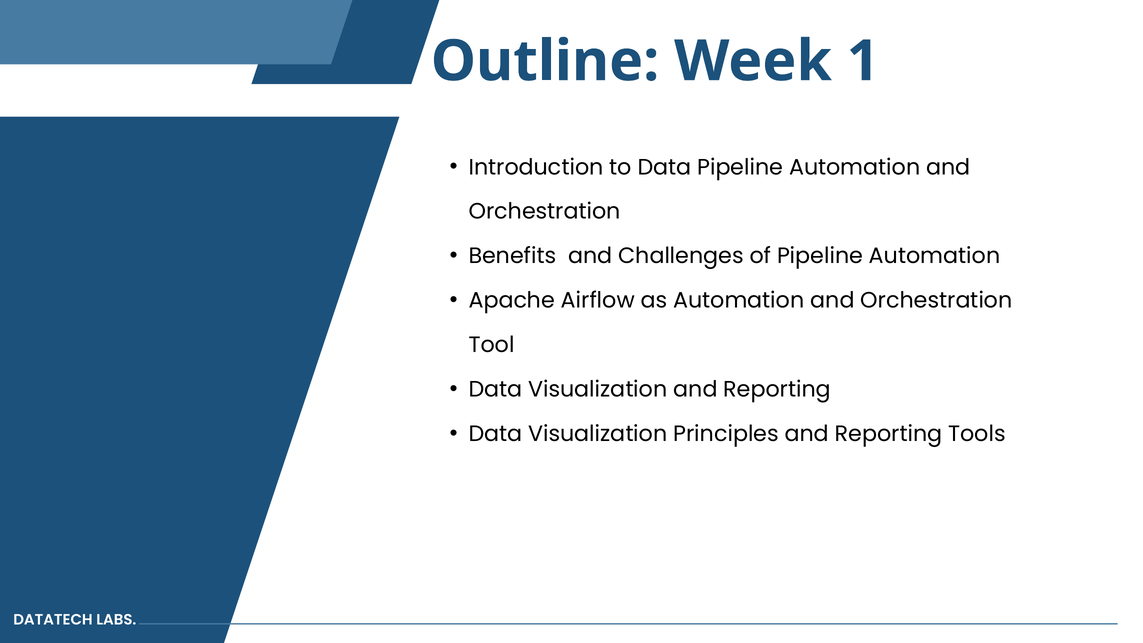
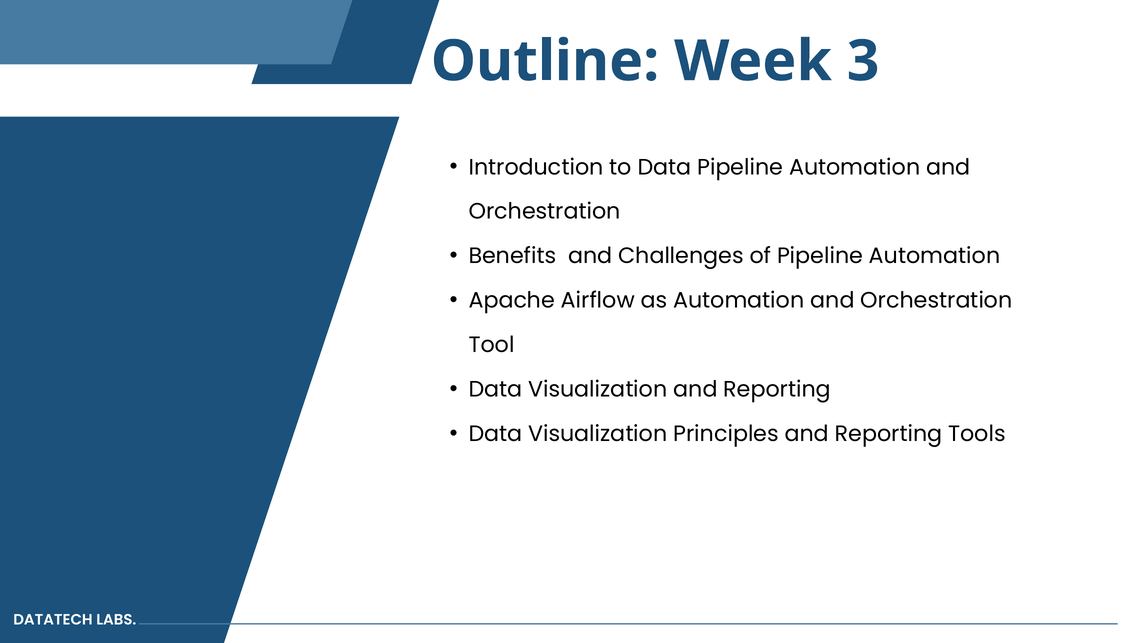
1: 1 -> 3
